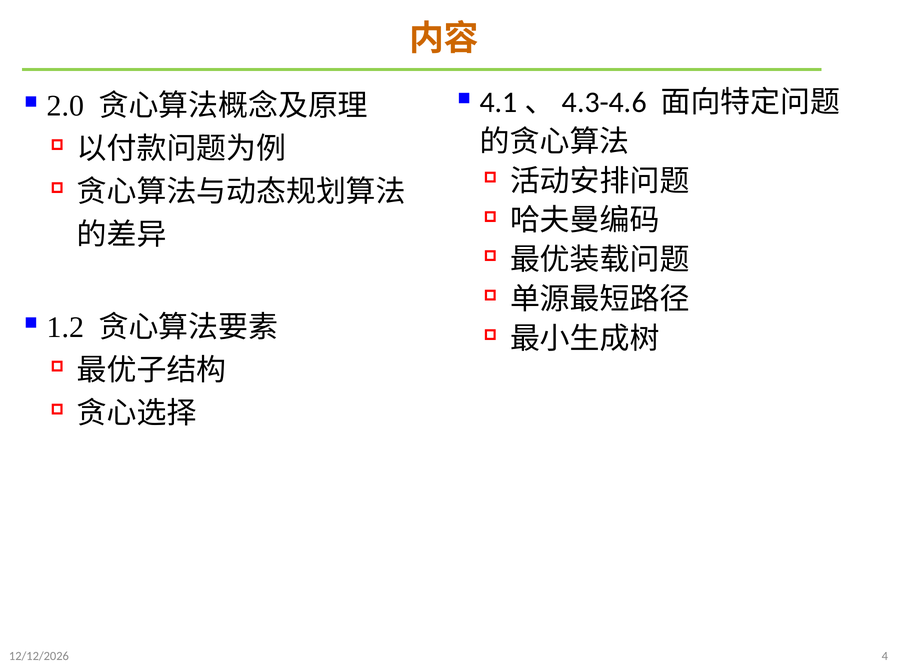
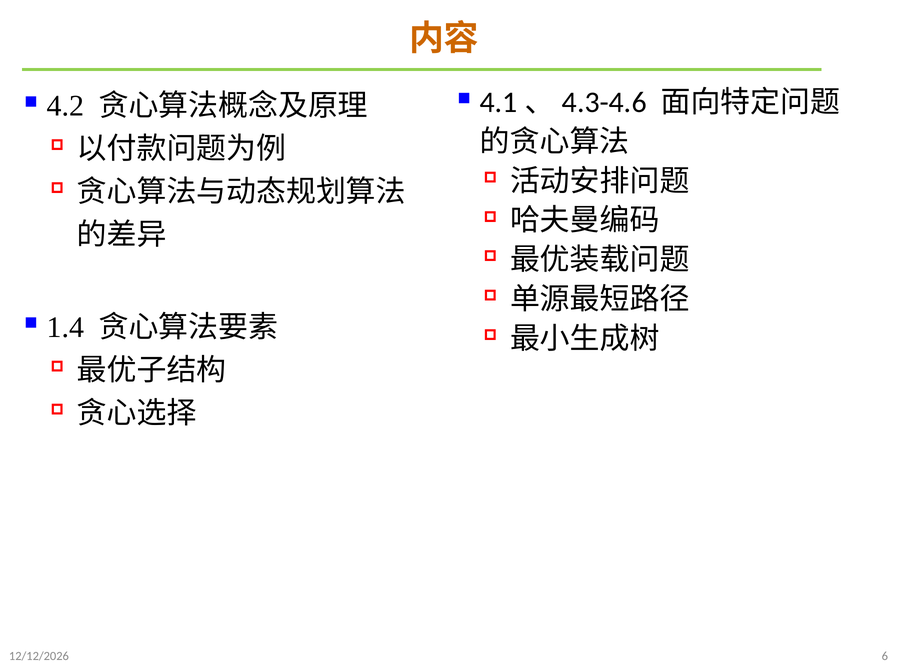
2.0: 2.0 -> 4.2
1.2: 1.2 -> 1.4
4: 4 -> 6
